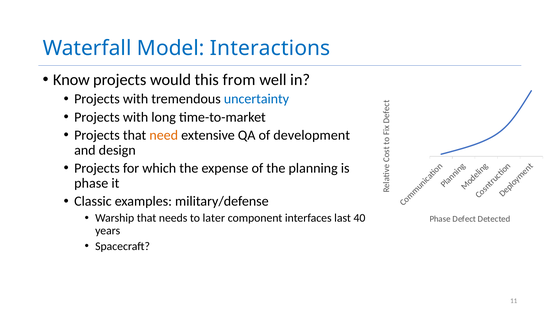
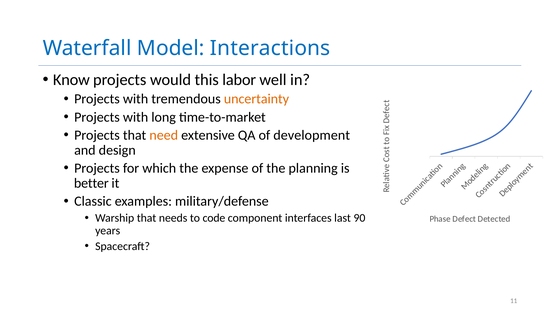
from: from -> labor
uncertainty colour: blue -> orange
phase at (91, 183): phase -> better
later: later -> code
40: 40 -> 90
